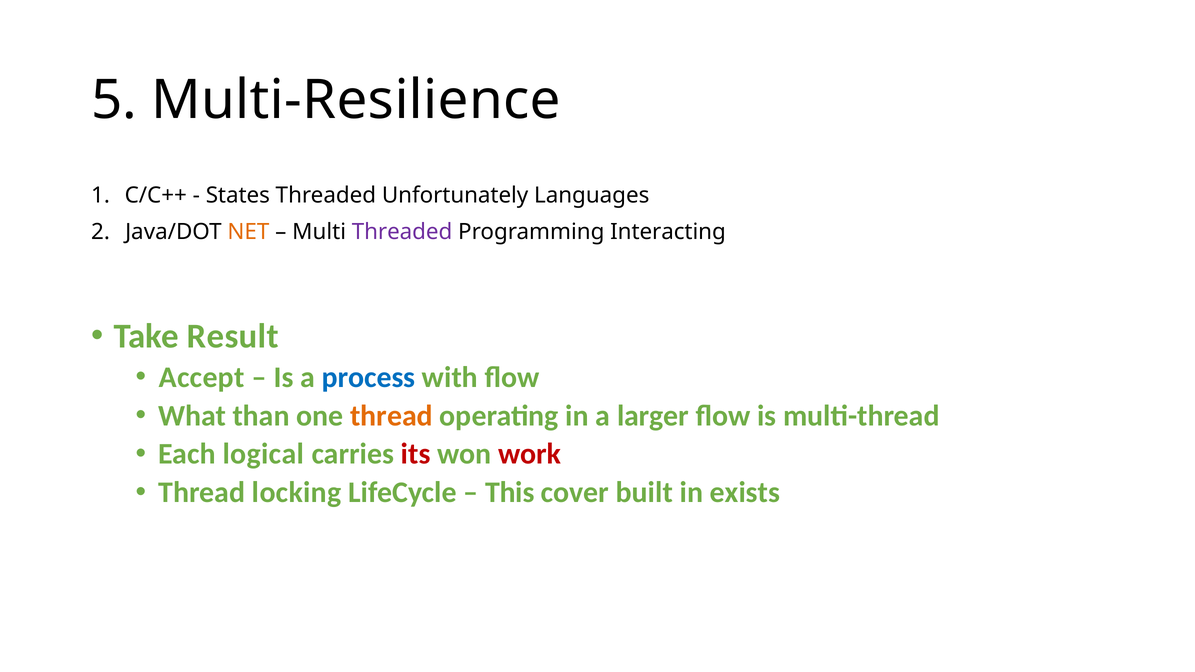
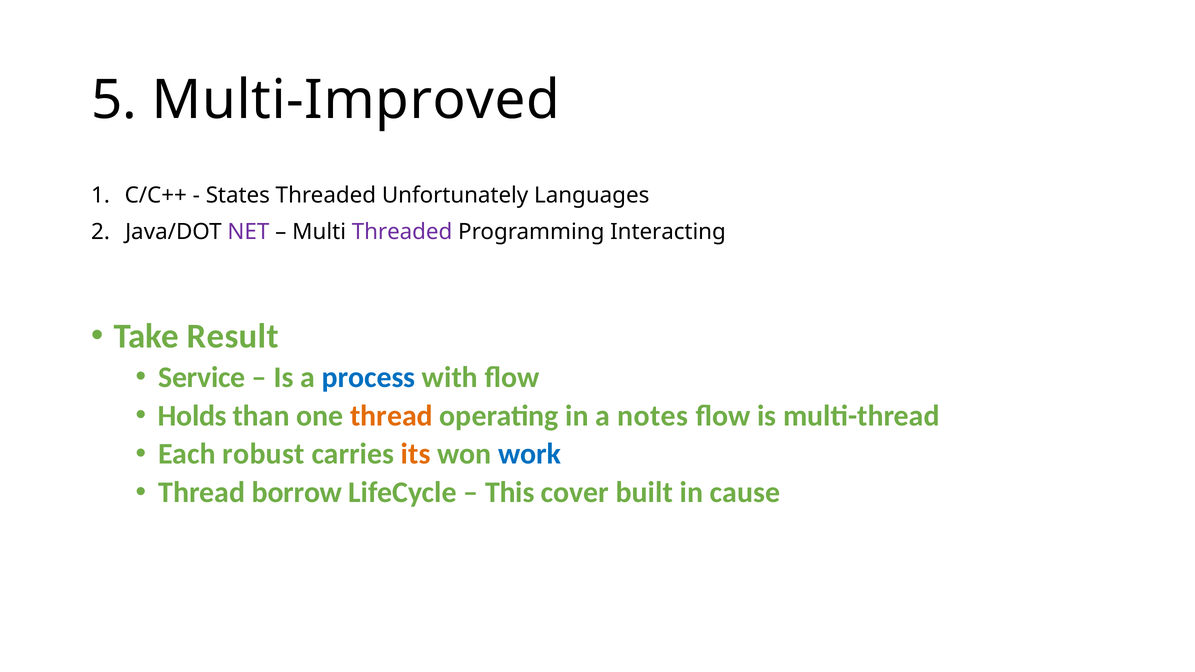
Multi-Resilience: Multi-Resilience -> Multi-Improved
NET colour: orange -> purple
Accept: Accept -> Service
What: What -> Holds
larger: larger -> notes
logical: logical -> robust
its colour: red -> orange
work colour: red -> blue
locking: locking -> borrow
exists: exists -> cause
